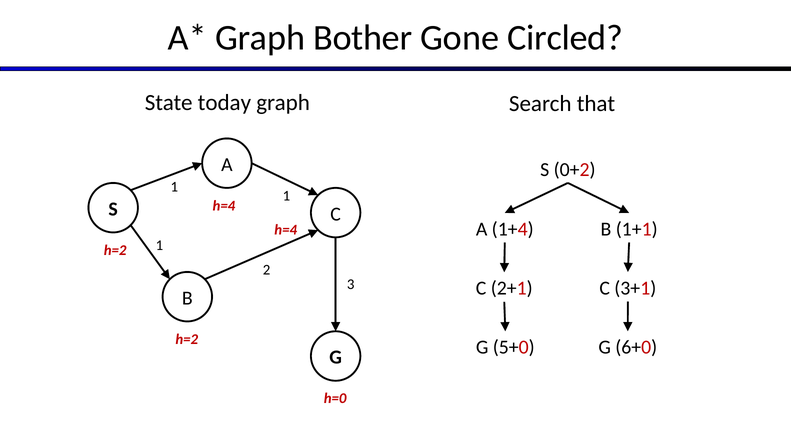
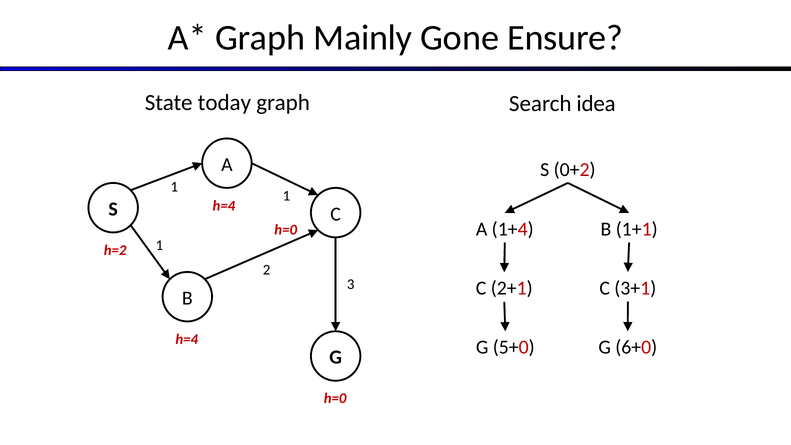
Bother: Bother -> Mainly
Circled: Circled -> Ensure
that: that -> idea
h=4 at (286, 230): h=4 -> h=0
h=2 at (187, 339): h=2 -> h=4
